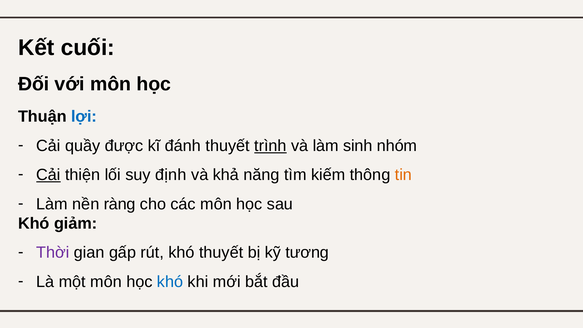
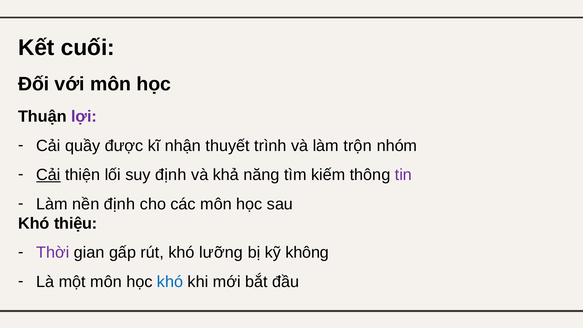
lợi colour: blue -> purple
đánh: đánh -> nhận
trình underline: present -> none
sinh: sinh -> trộn
tin colour: orange -> purple
nền ràng: ràng -> định
giảm: giảm -> thiệu
khó thuyết: thuyết -> lưỡng
tương: tương -> không
